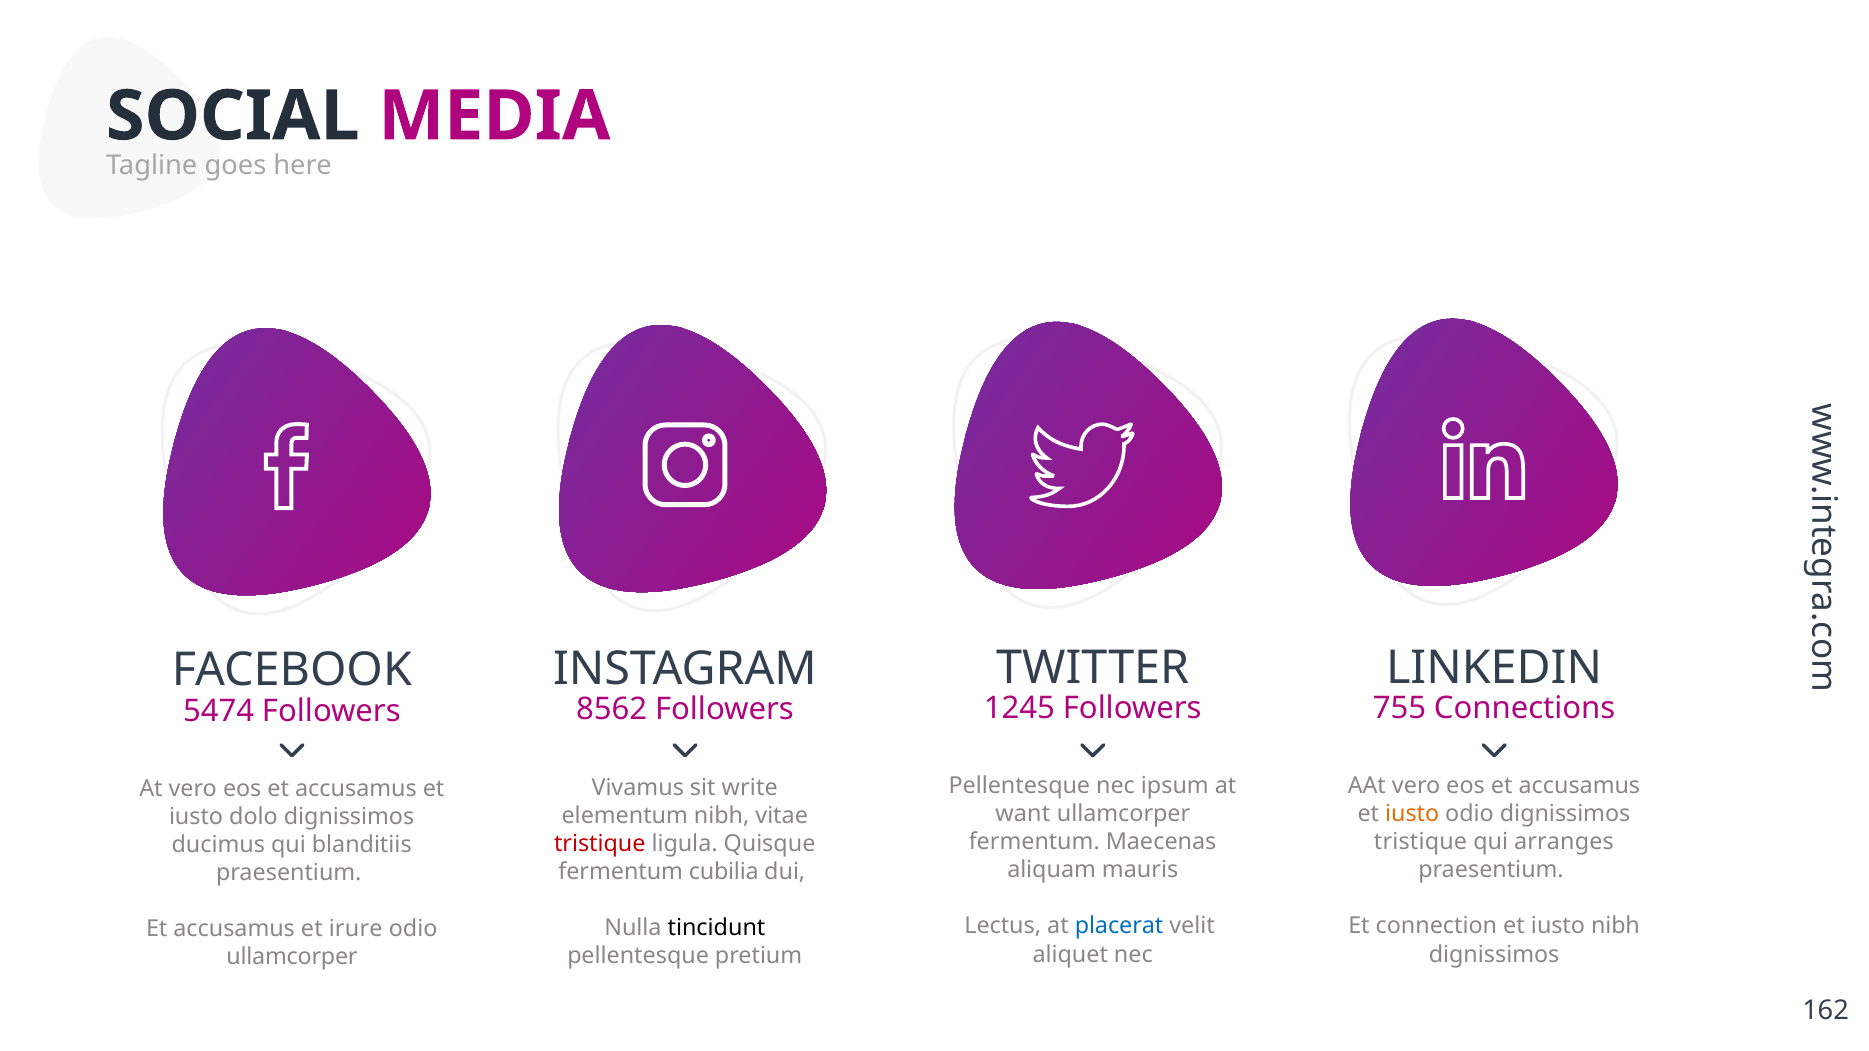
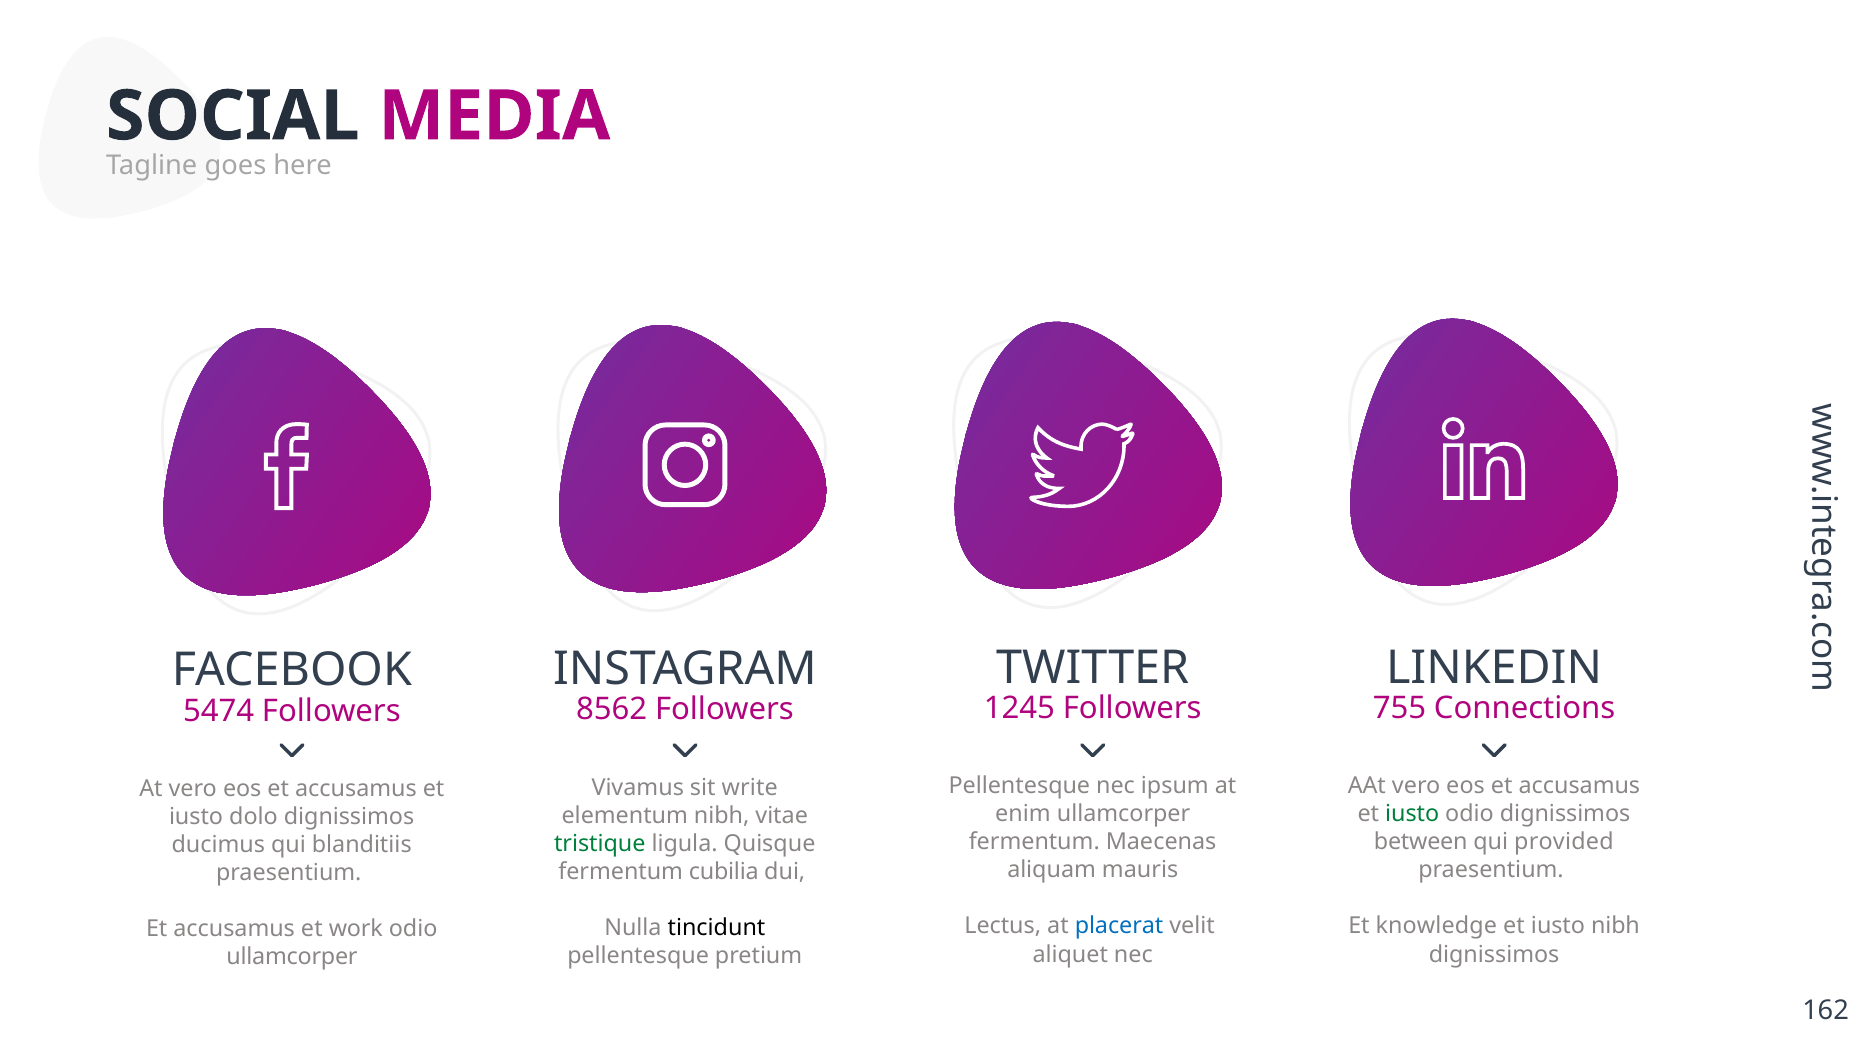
want: want -> enim
iusto at (1412, 814) colour: orange -> green
tristique at (1421, 842): tristique -> between
arranges: arranges -> provided
tristique at (600, 844) colour: red -> green
connection: connection -> knowledge
irure: irure -> work
